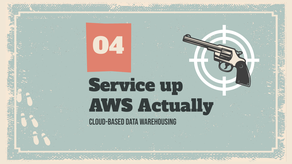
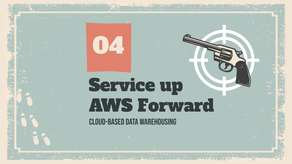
Actually: Actually -> Forward
